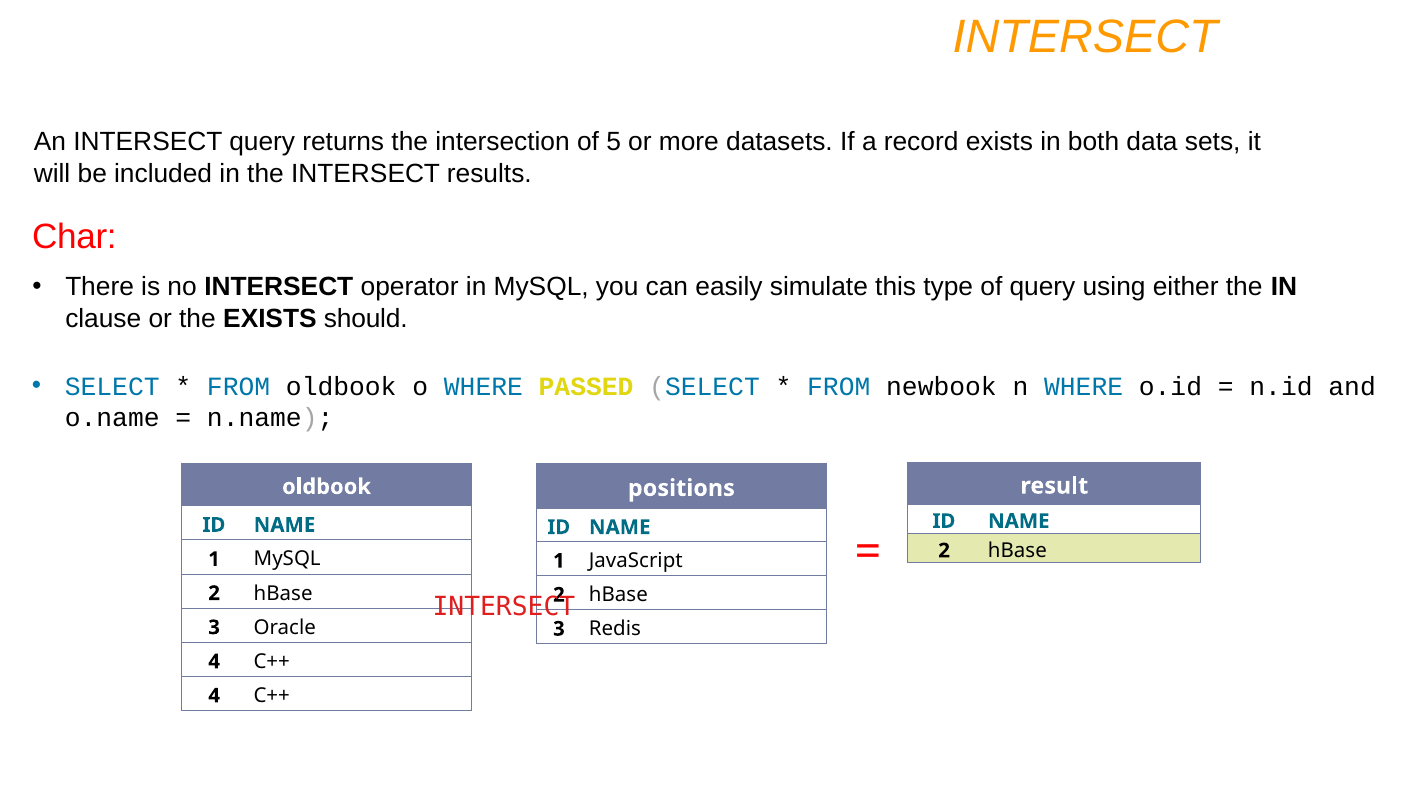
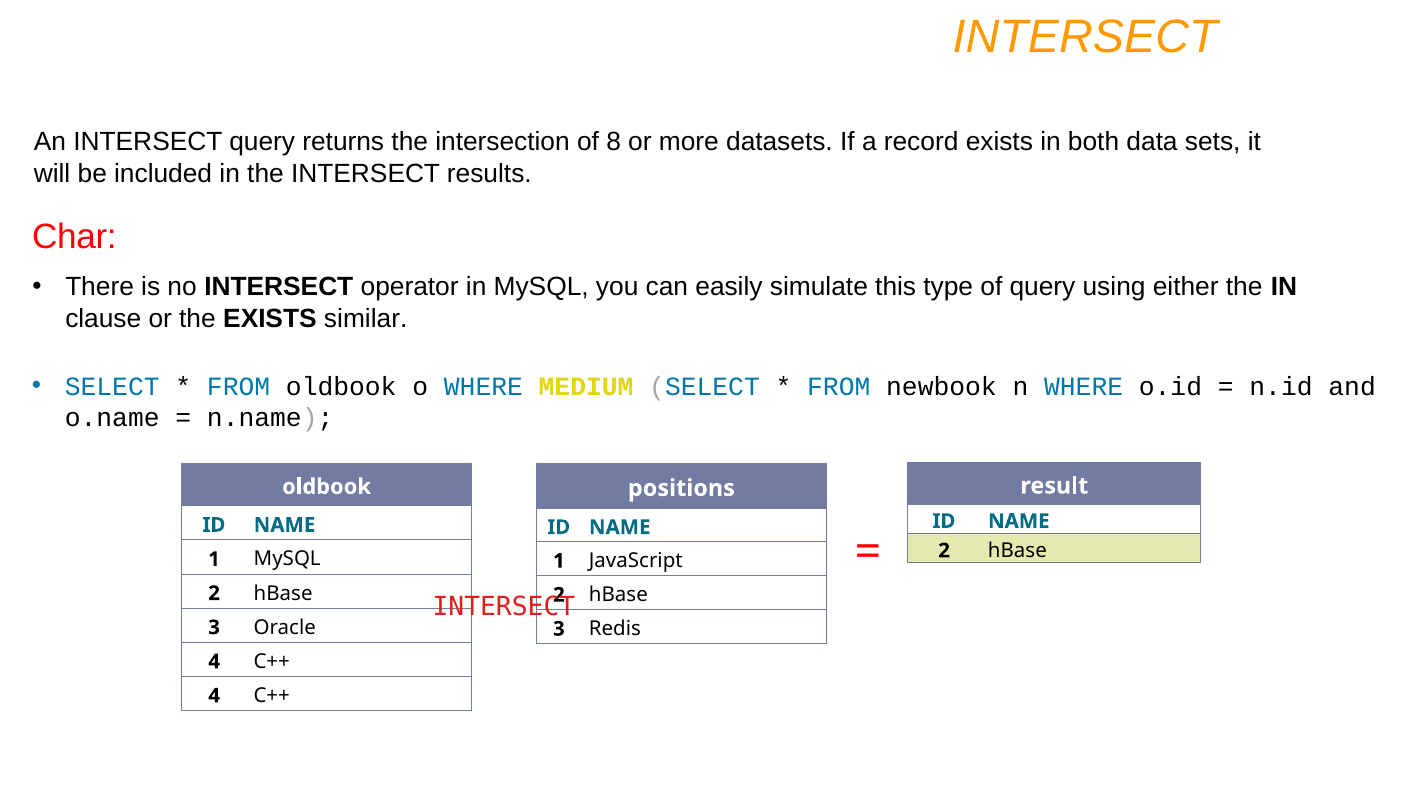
5: 5 -> 8
should: should -> similar
PASSED: PASSED -> MEDIUM
